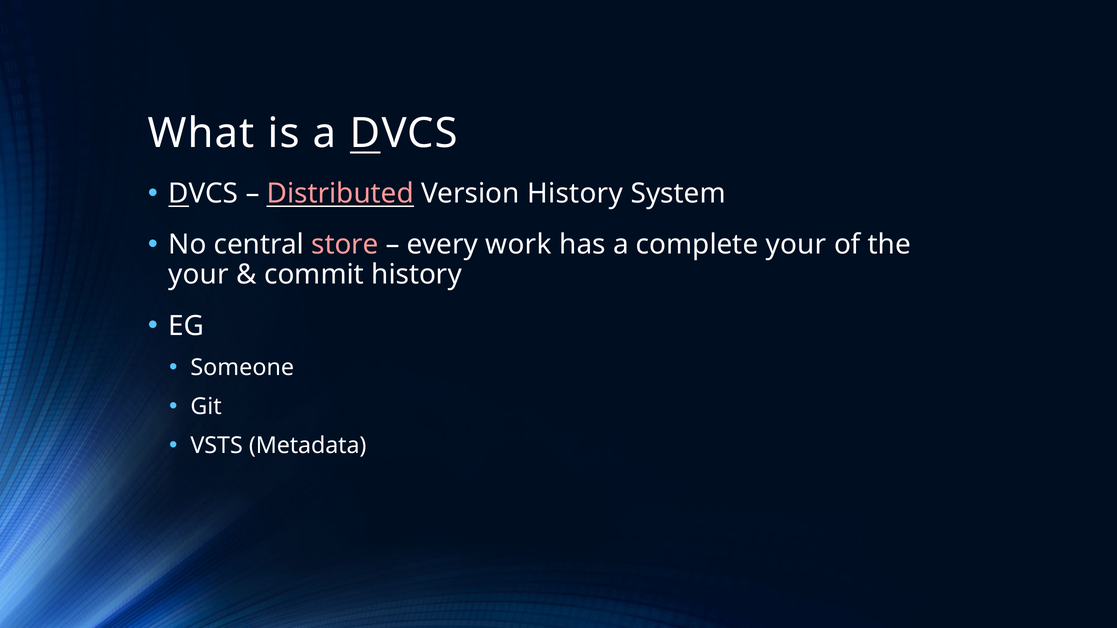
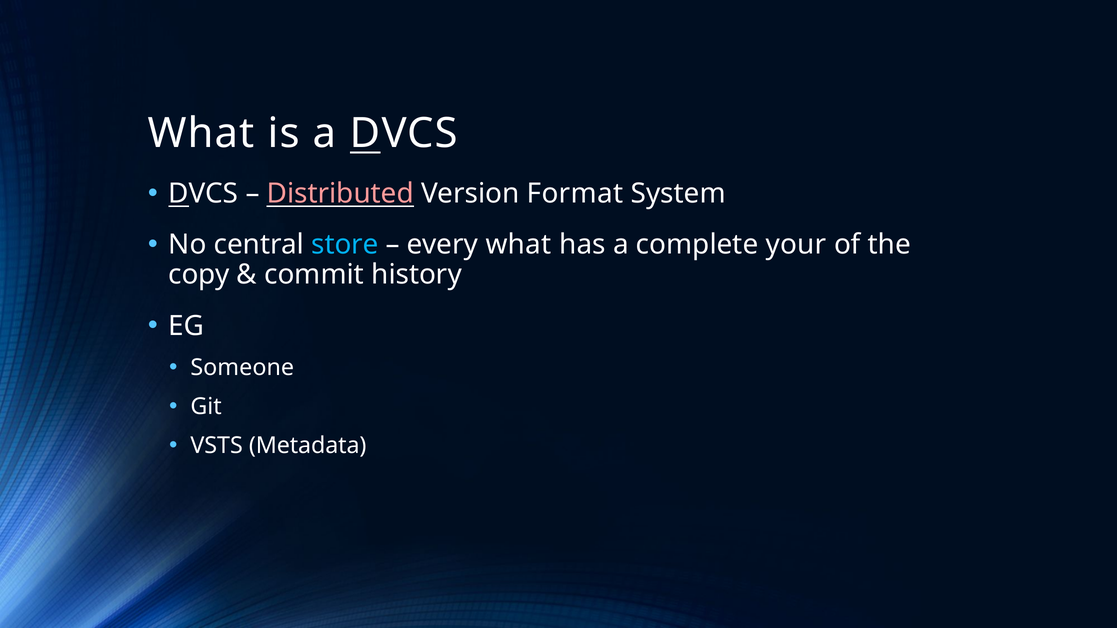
Version History: History -> Format
store colour: pink -> light blue
every work: work -> what
your at (199, 275): your -> copy
